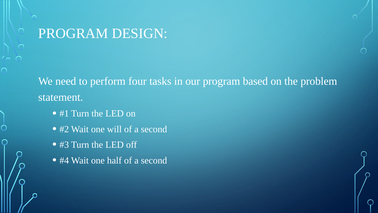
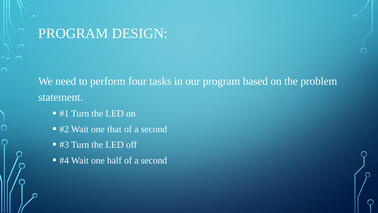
will: will -> that
